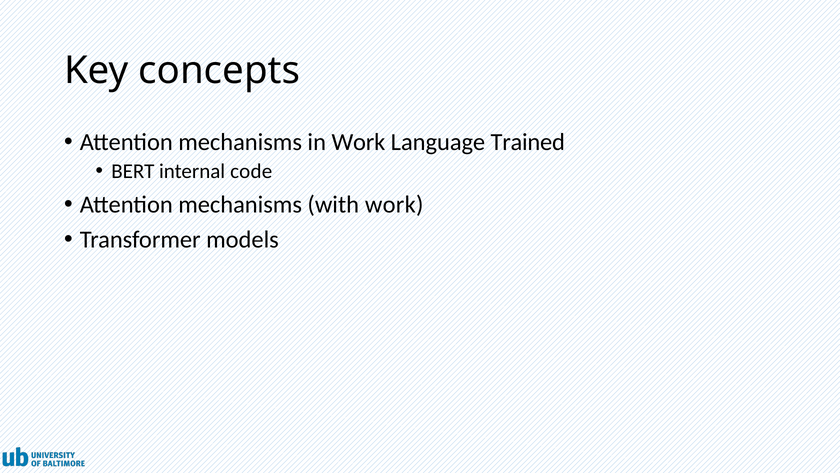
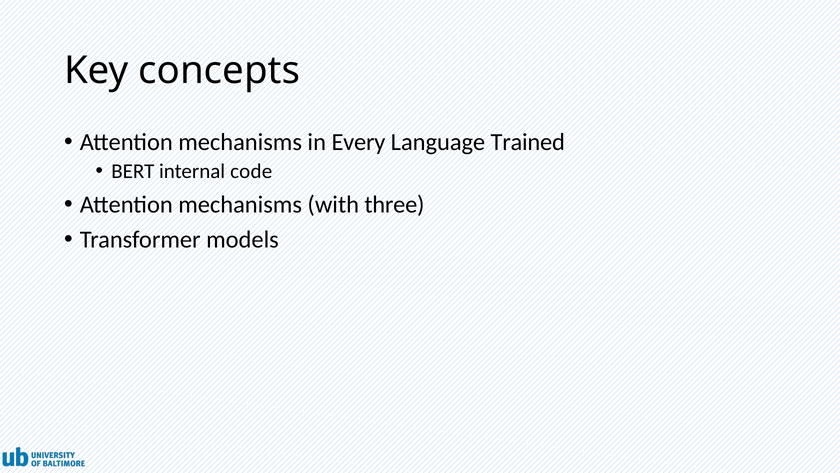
in Work: Work -> Every
with work: work -> three
